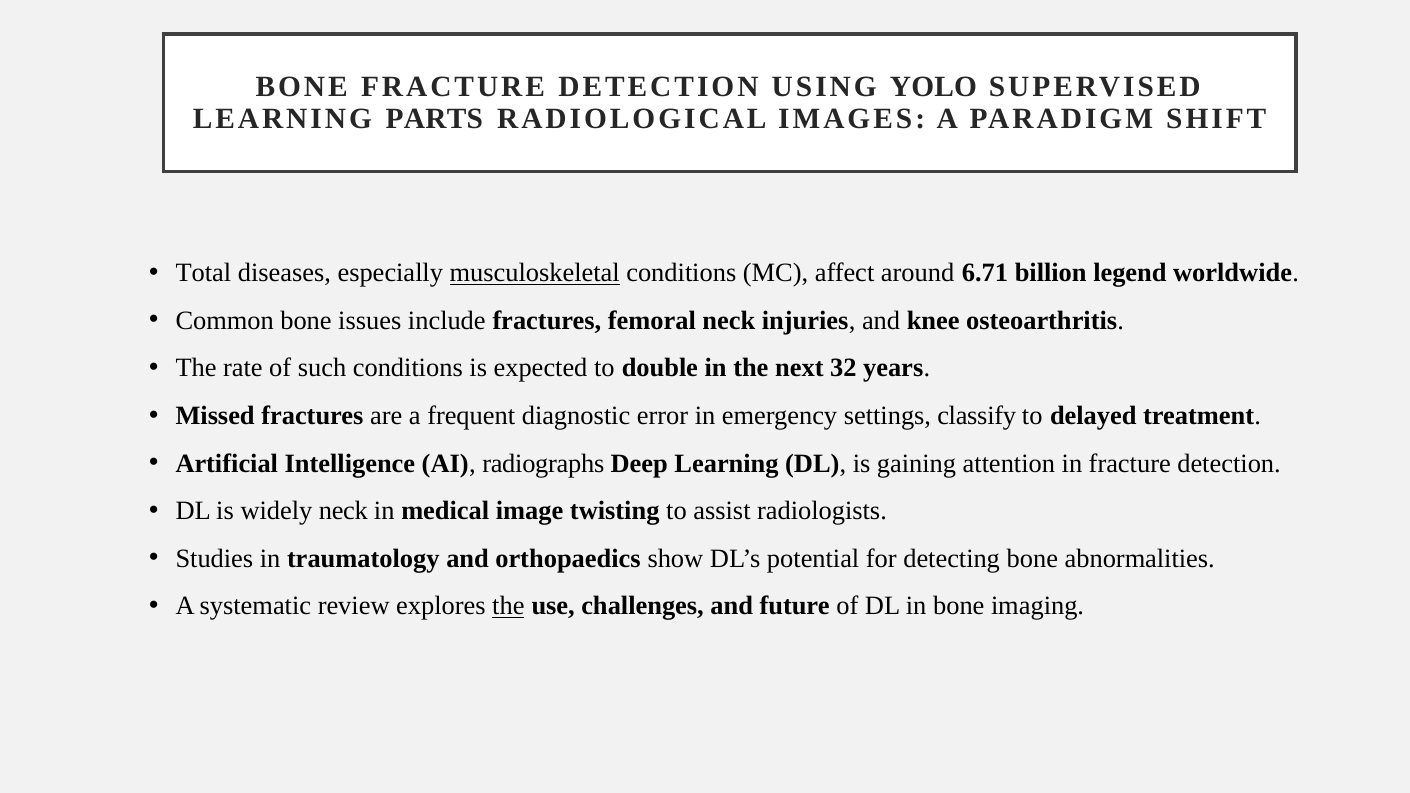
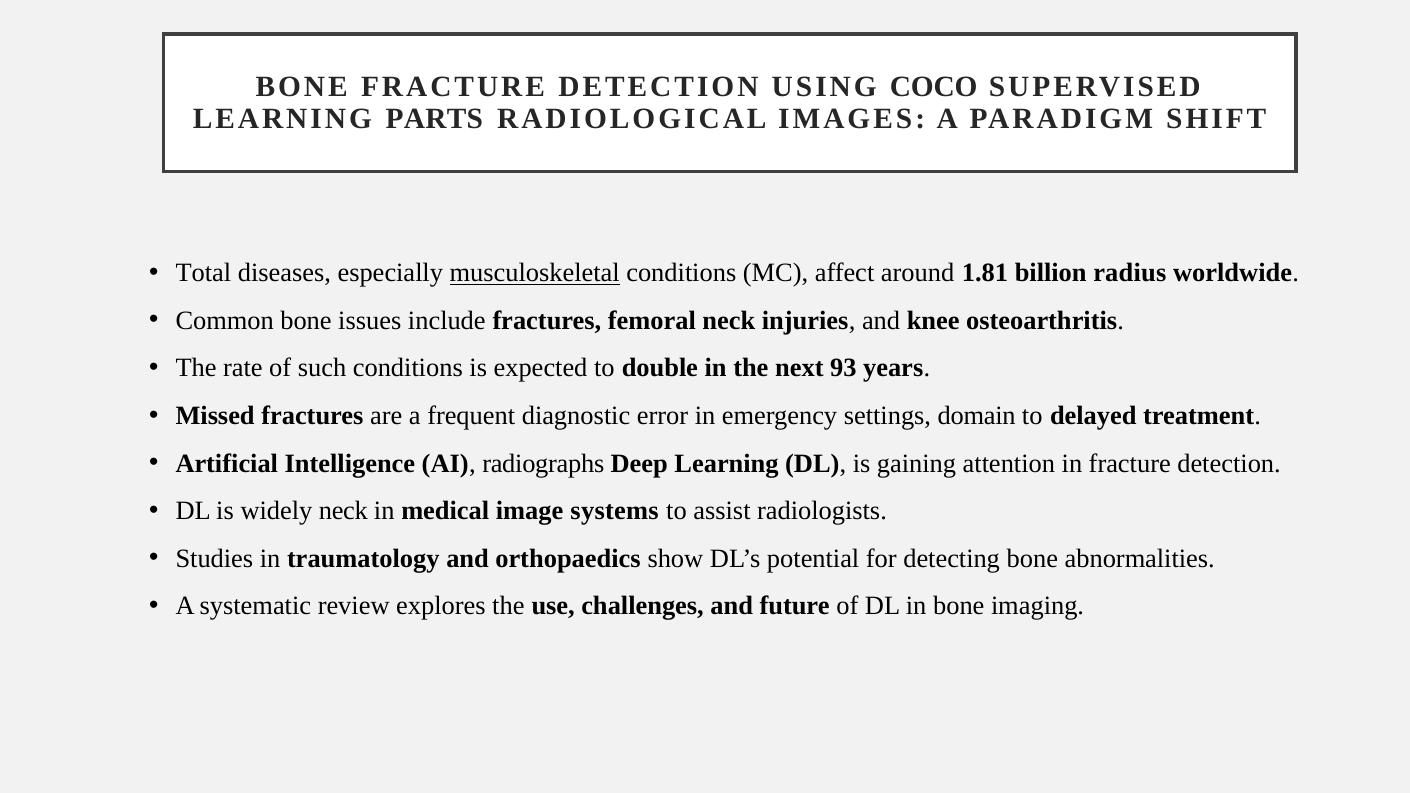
YOLO: YOLO -> COCO
6.71: 6.71 -> 1.81
legend: legend -> radius
32: 32 -> 93
classify: classify -> domain
twisting: twisting -> systems
the at (508, 606) underline: present -> none
